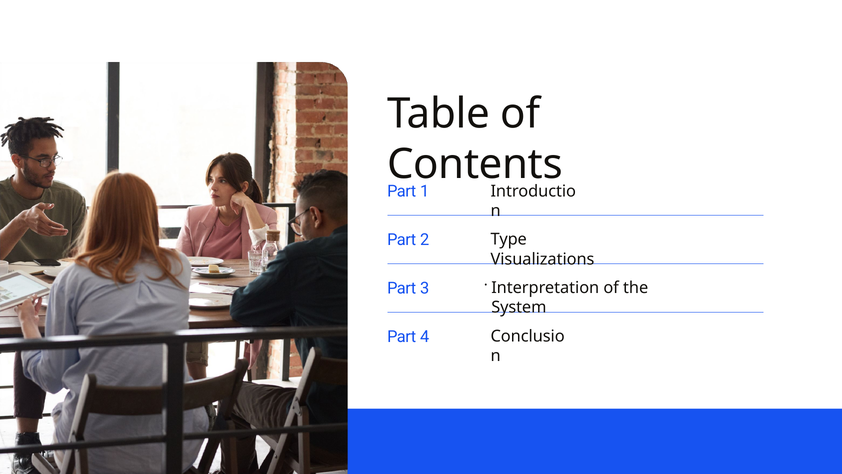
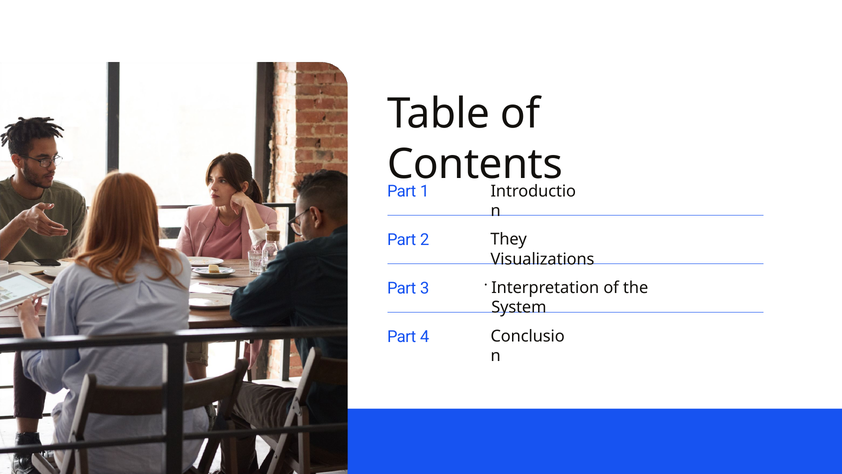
Type: Type -> They
